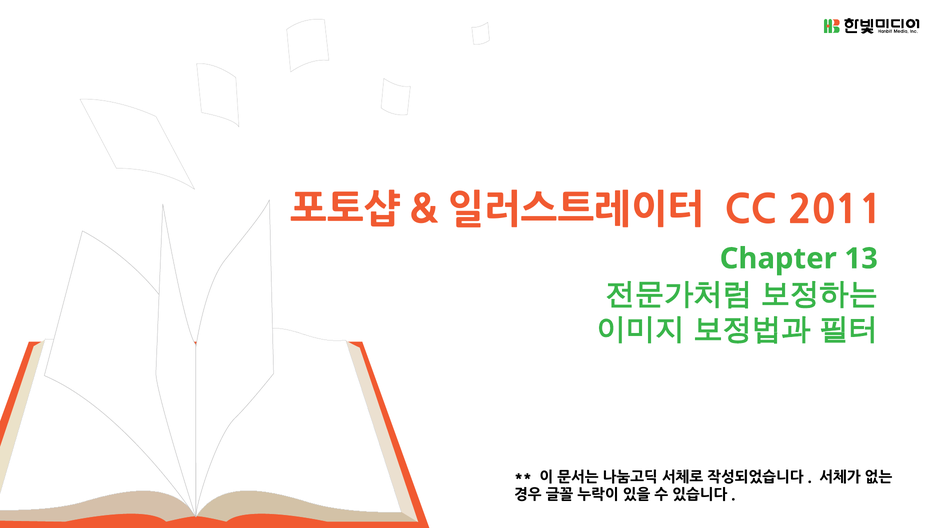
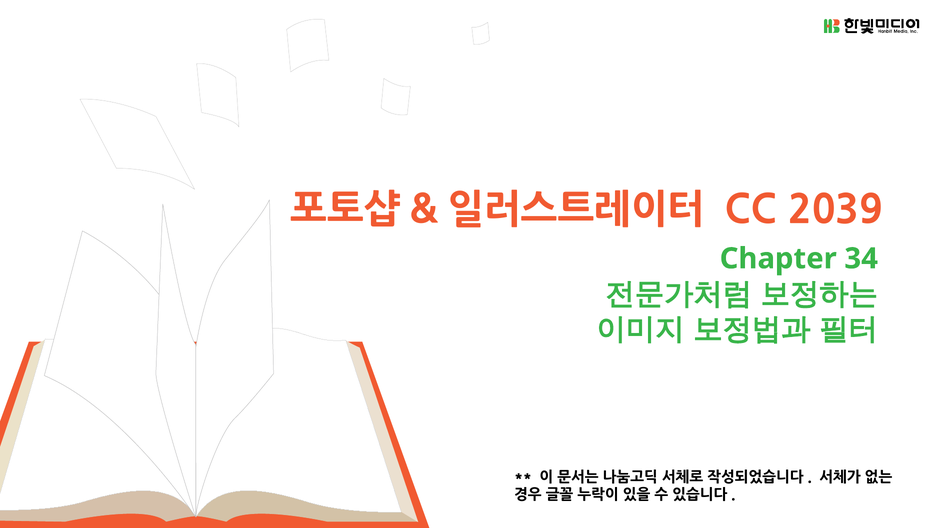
2011: 2011 -> 2039
13: 13 -> 34
